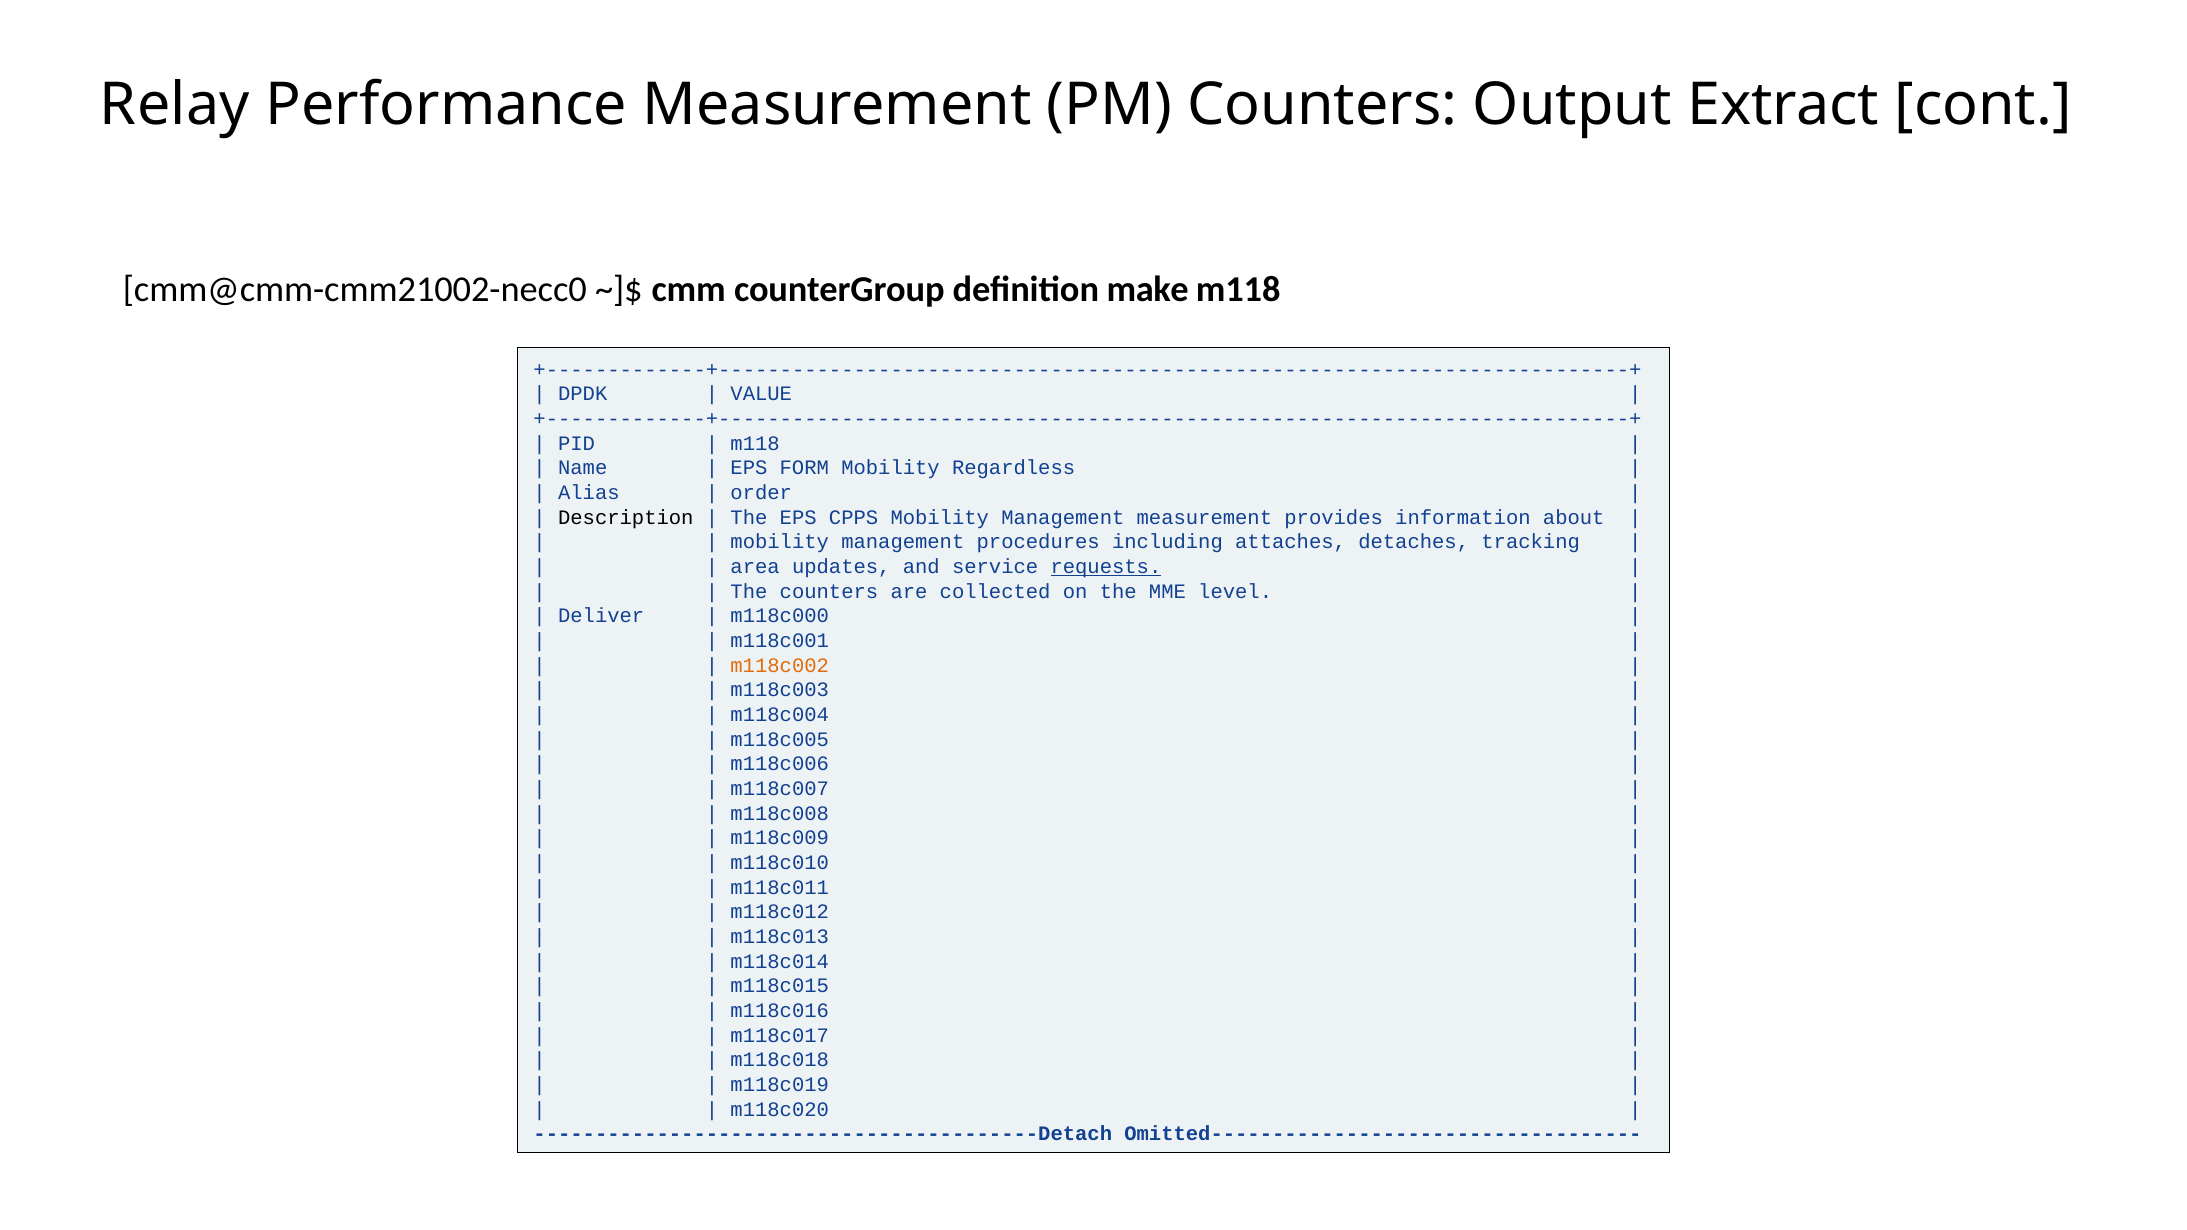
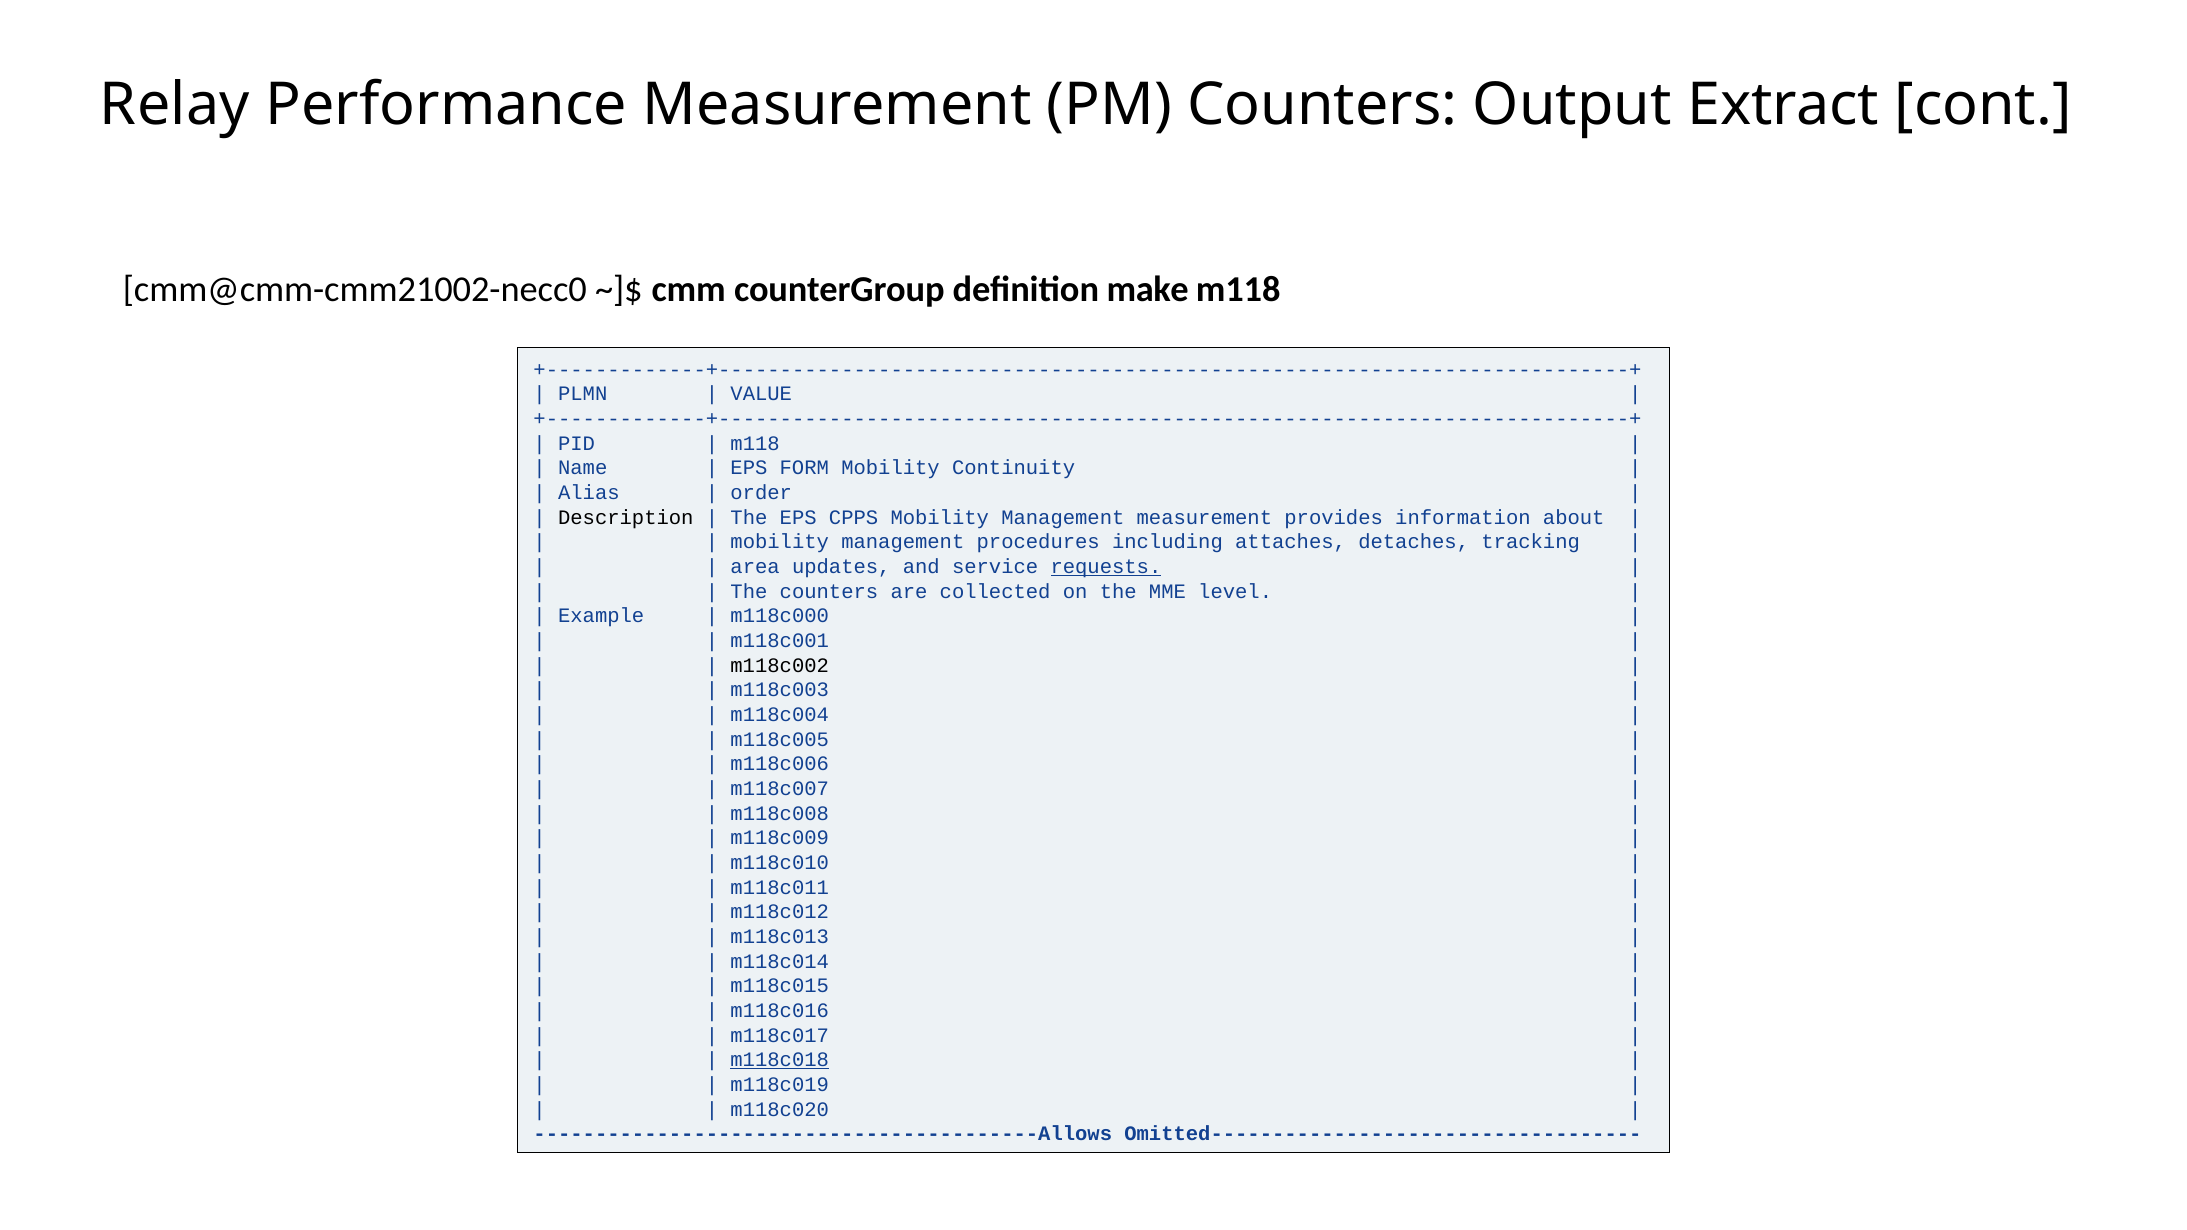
DPDK: DPDK -> PLMN
Regardless: Regardless -> Continuity
Deliver: Deliver -> Example
m118c002 colour: orange -> black
m118c018 underline: none -> present
-----------------------------------------Detach: -----------------------------------------Detach -> -----------------------------------------Allows
